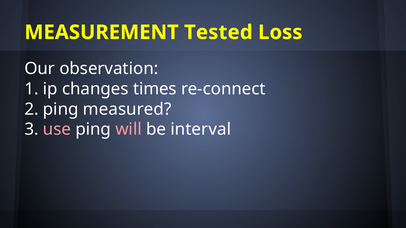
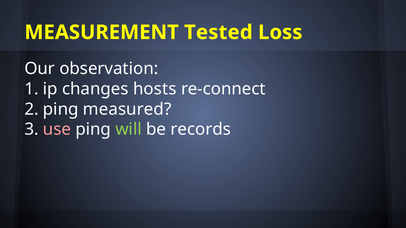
times: times -> hosts
will colour: pink -> light green
interval: interval -> records
